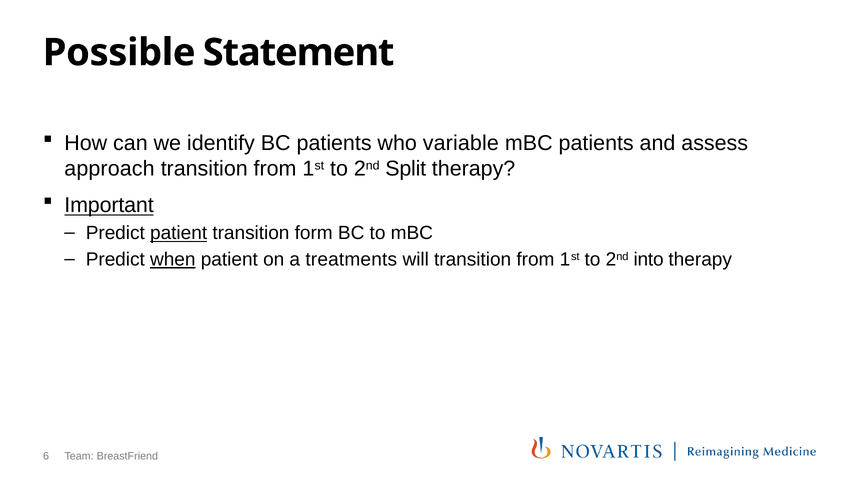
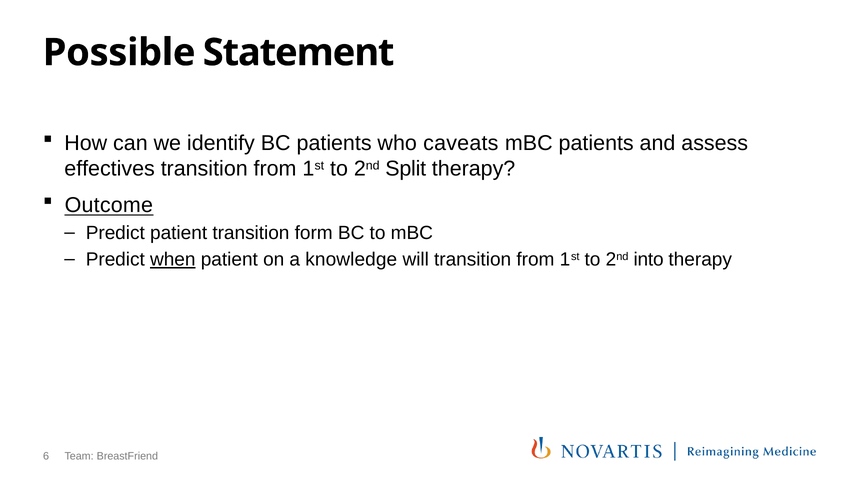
variable: variable -> caveats
approach: approach -> effectives
Important: Important -> Outcome
patient at (179, 233) underline: present -> none
treatments: treatments -> knowledge
